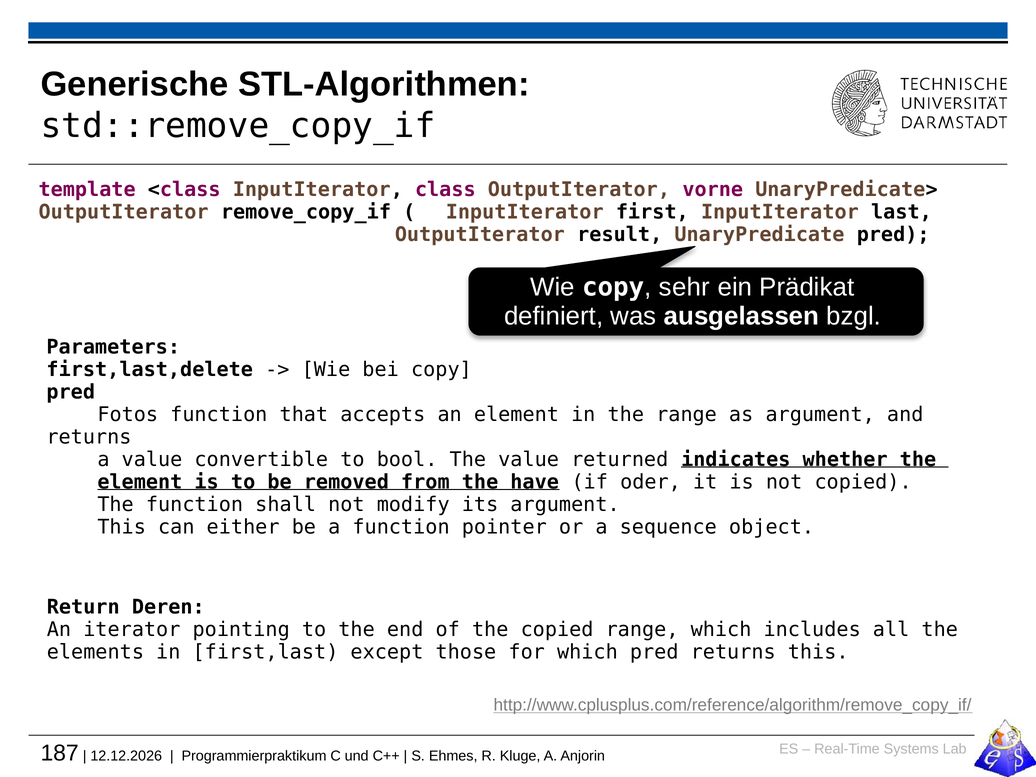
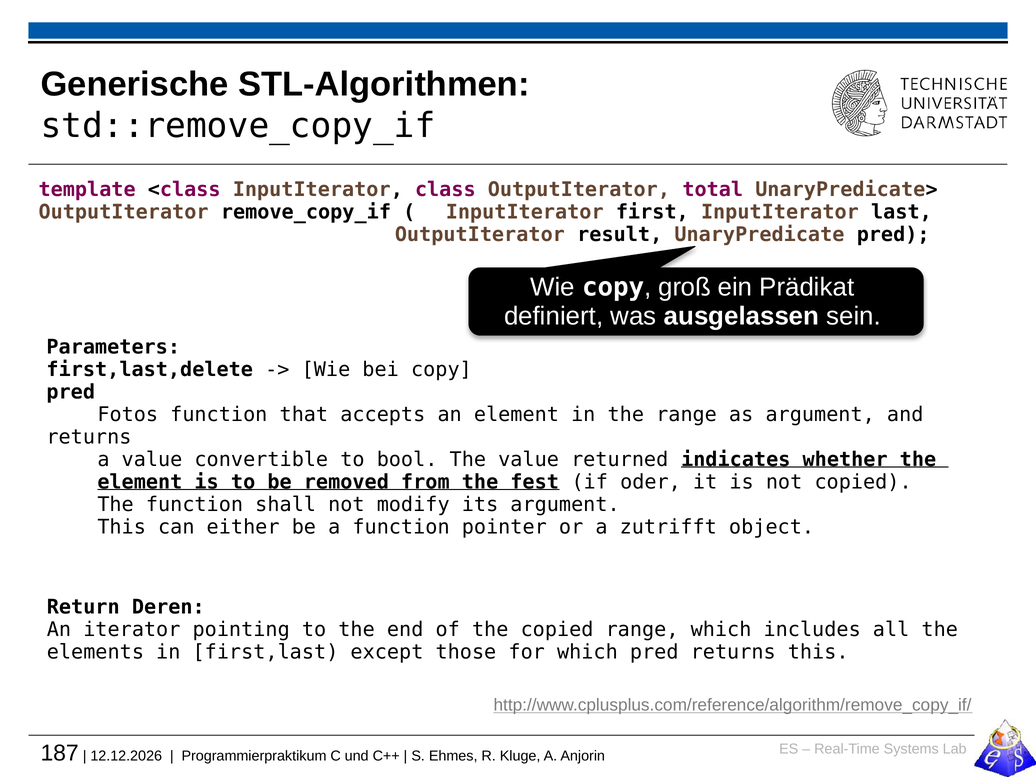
vorne: vorne -> total
sehr: sehr -> groß
bzgl: bzgl -> sein
have: have -> fest
sequence: sequence -> zutrifft
